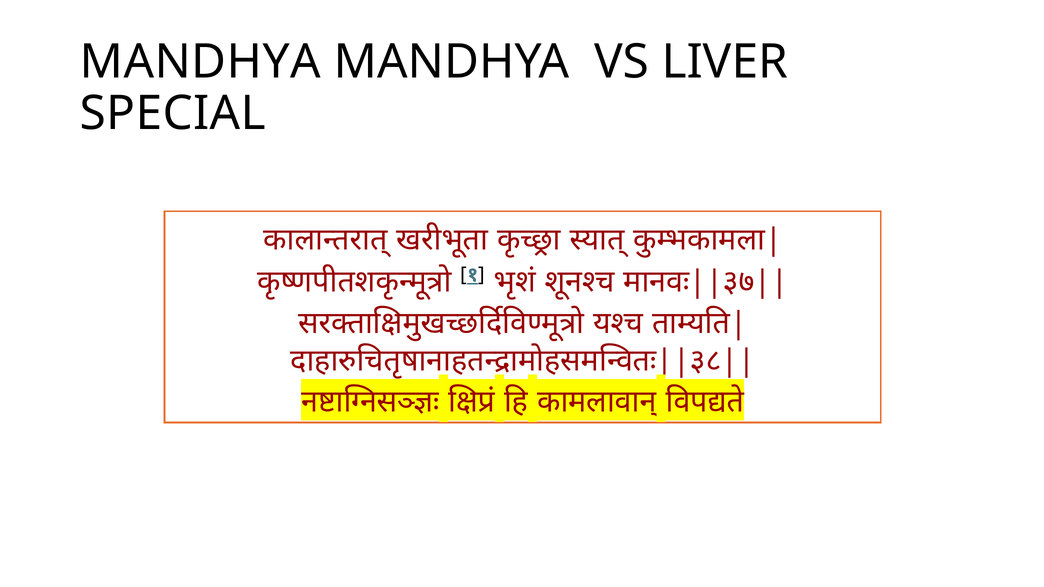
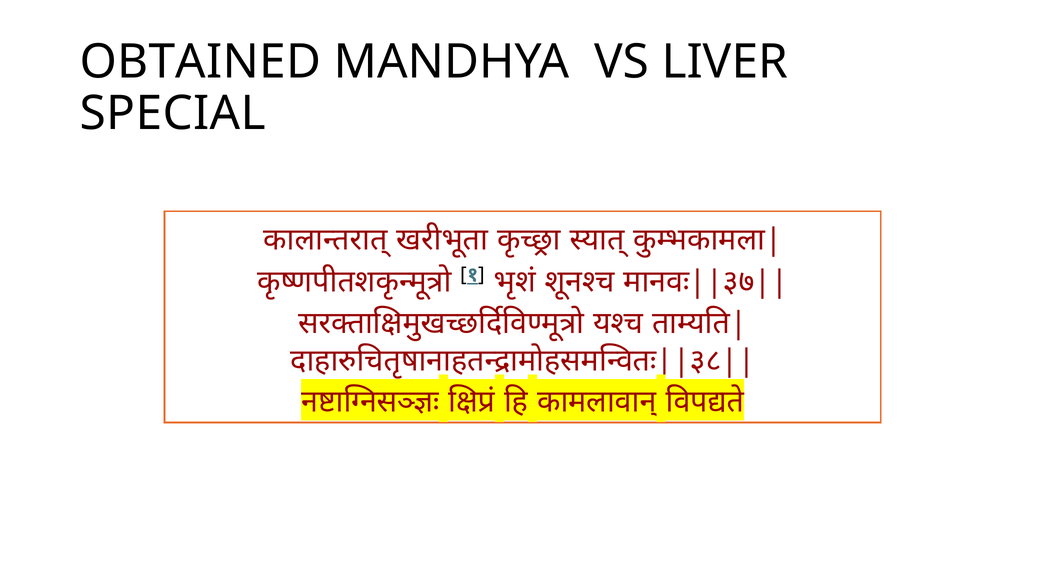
MANDHYA at (200, 62): MANDHYA -> OBTAINED
